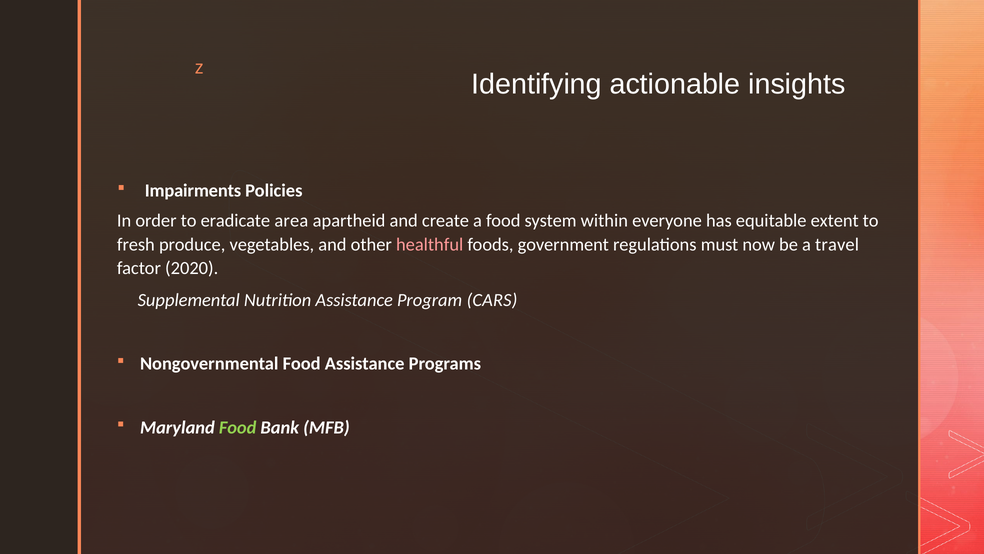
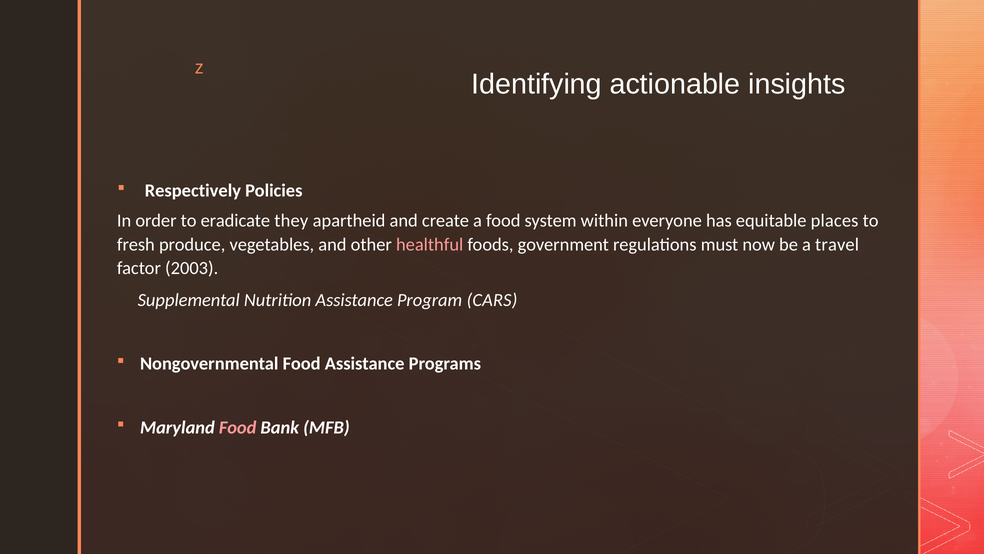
Impairments: Impairments -> Respectively
area: area -> they
extent: extent -> places
2020: 2020 -> 2003
Food at (238, 427) colour: light green -> pink
